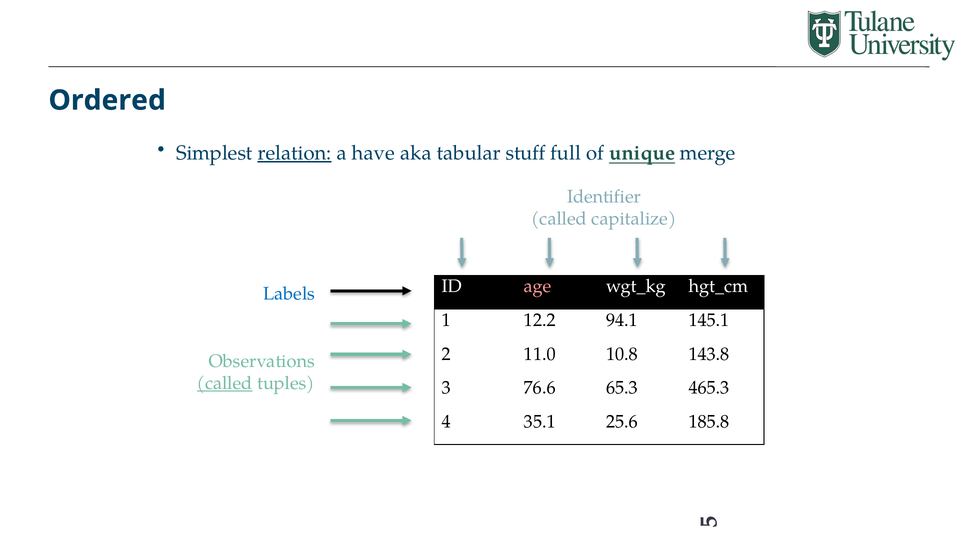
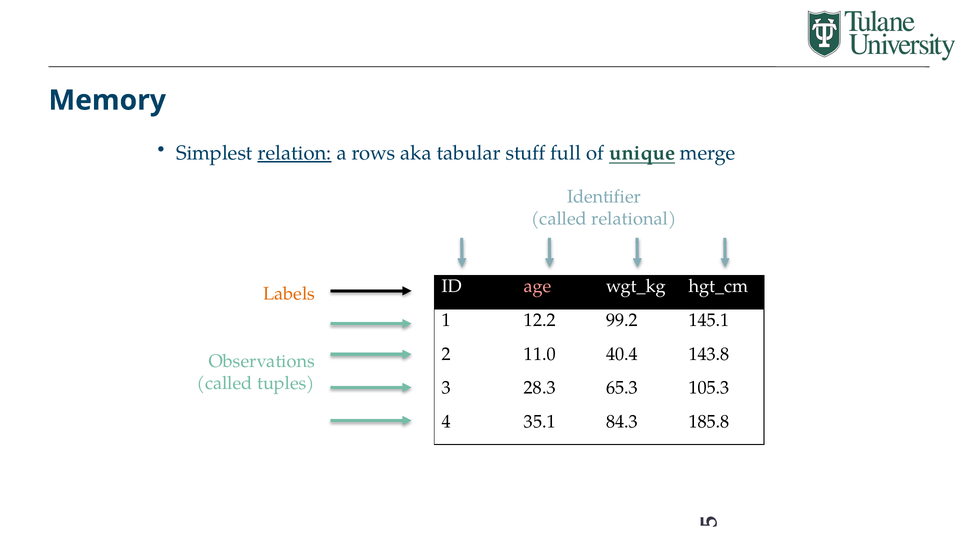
Ordered: Ordered -> Memory
have: have -> rows
capitalize: capitalize -> relational
Labels colour: blue -> orange
94.1: 94.1 -> 99.2
10.8: 10.8 -> 40.4
called at (225, 383) underline: present -> none
76.6: 76.6 -> 28.3
465.3: 465.3 -> 105.3
25.6: 25.6 -> 84.3
